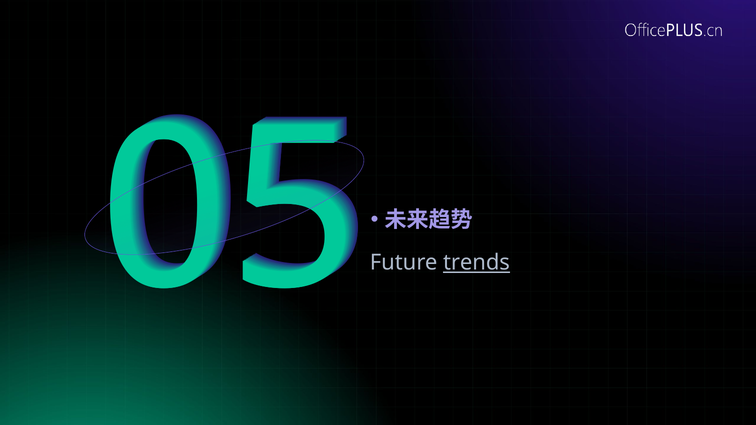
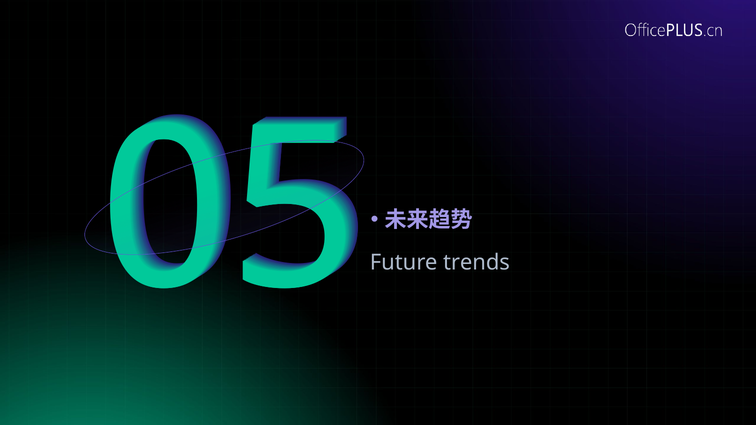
trends underline: present -> none
